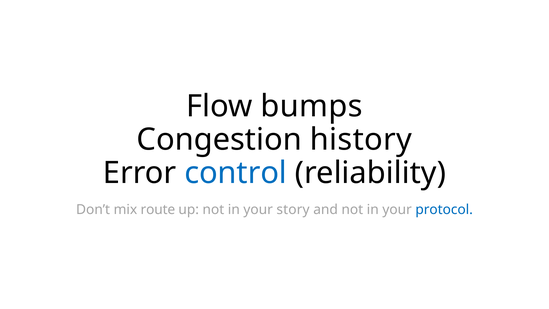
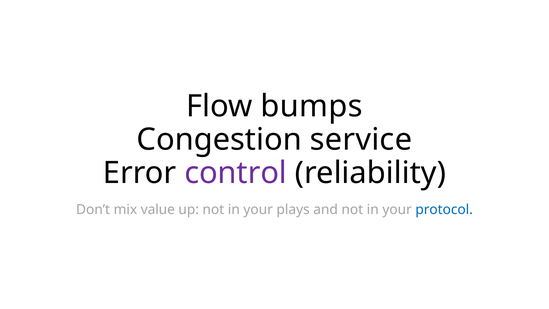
history: history -> service
control colour: blue -> purple
route: route -> value
story: story -> plays
